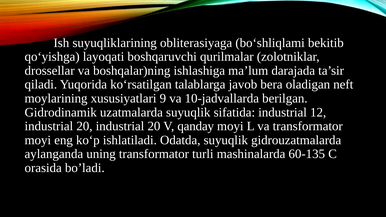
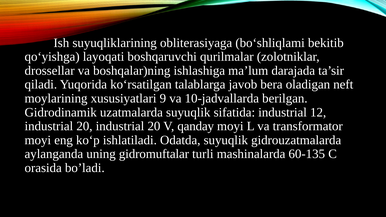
uning transformator: transformator -> gidromuftalar
